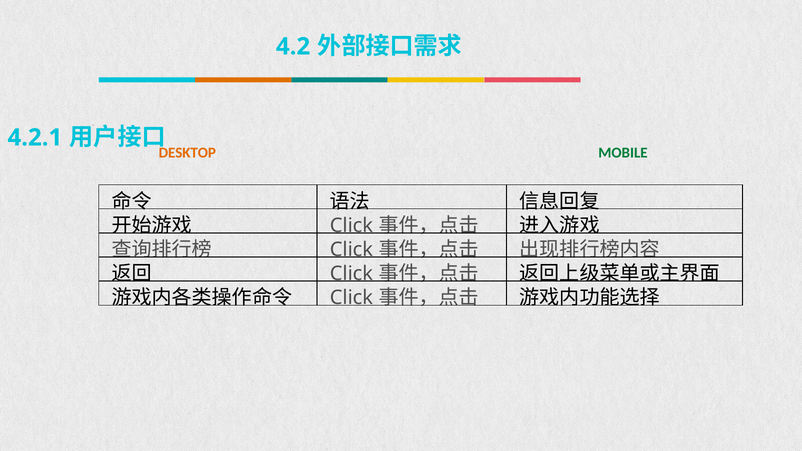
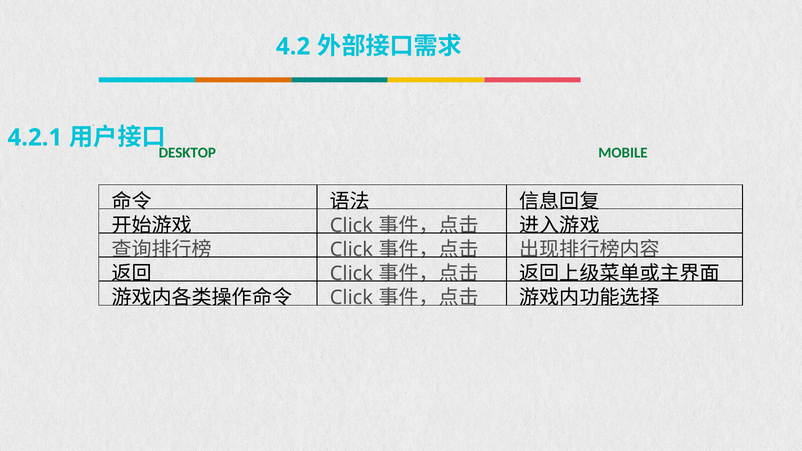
DESKTOP colour: orange -> green
